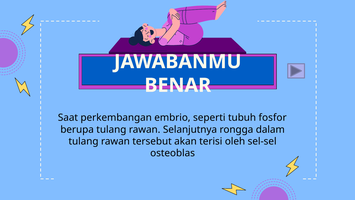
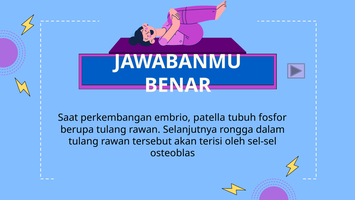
seperti: seperti -> patella
